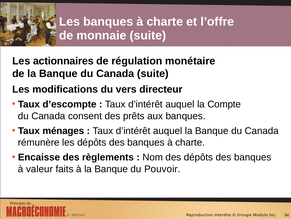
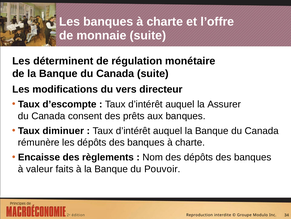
actionnaires: actionnaires -> déterminent
Compte: Compte -> Assurer
ménages: ménages -> diminuer
